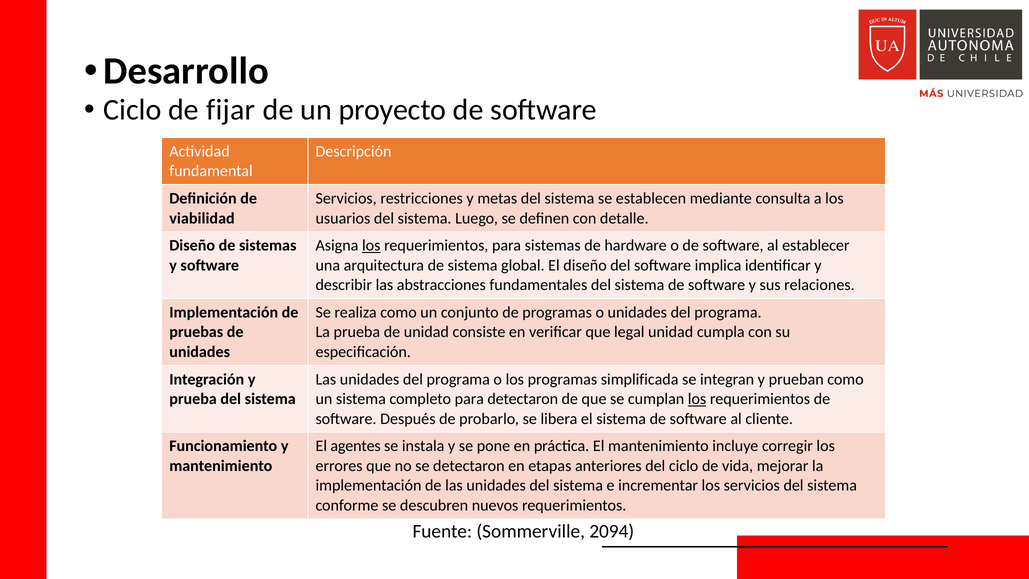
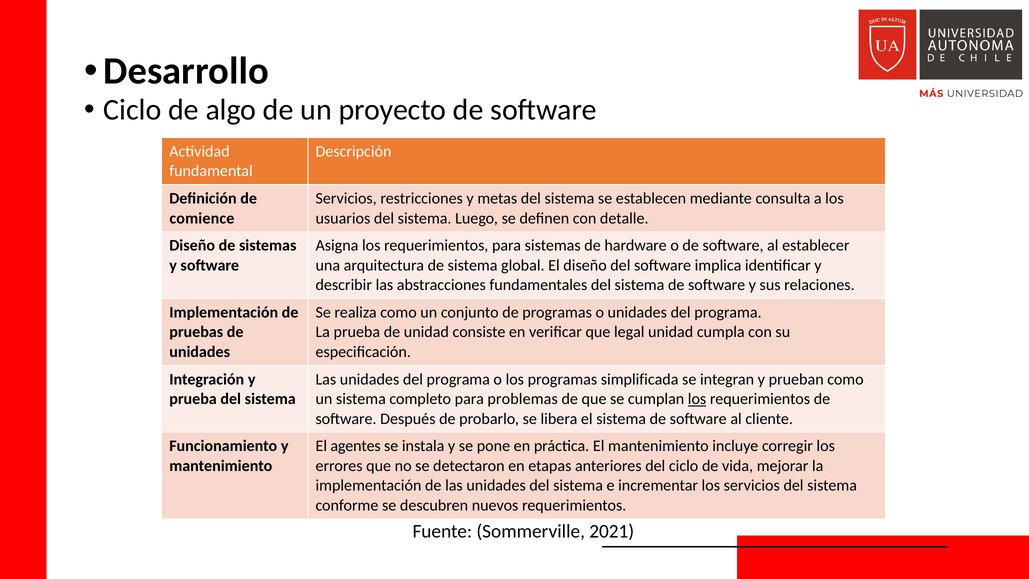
fijar: fijar -> algo
viabilidad: viabilidad -> comience
los at (371, 246) underline: present -> none
para detectaron: detectaron -> problemas
2094: 2094 -> 2021
